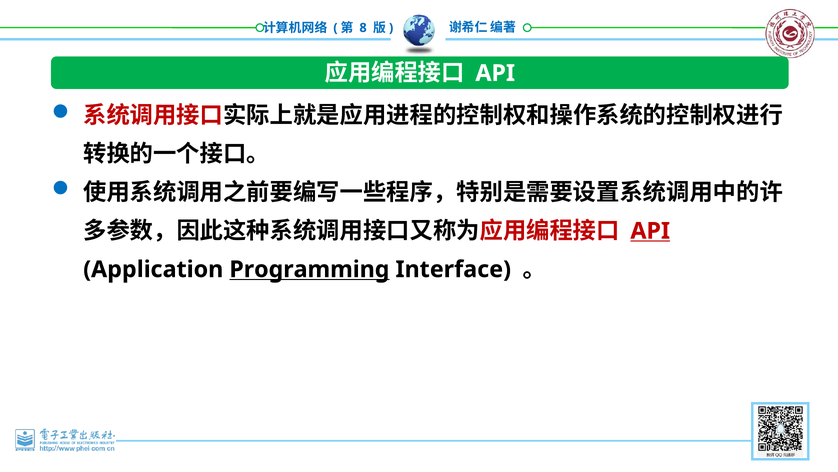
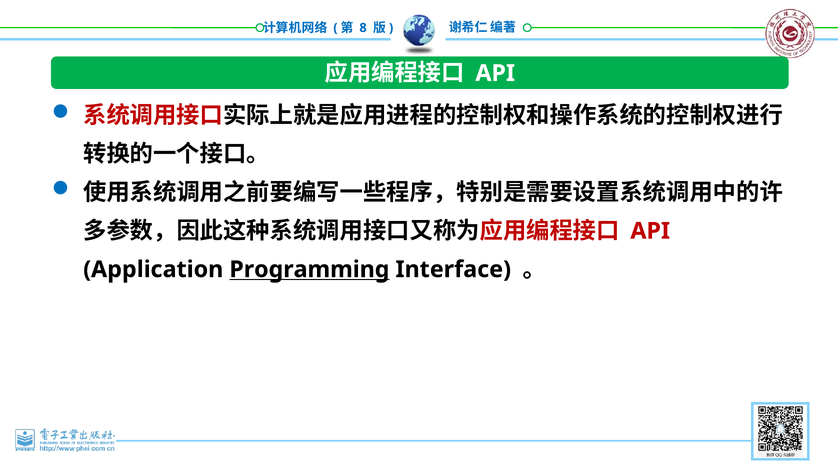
API at (650, 231) underline: present -> none
